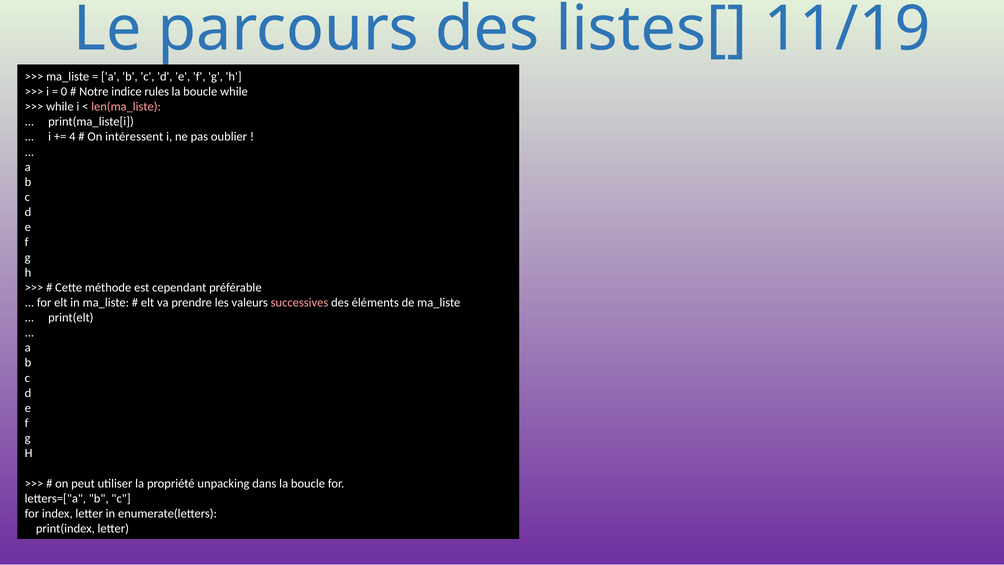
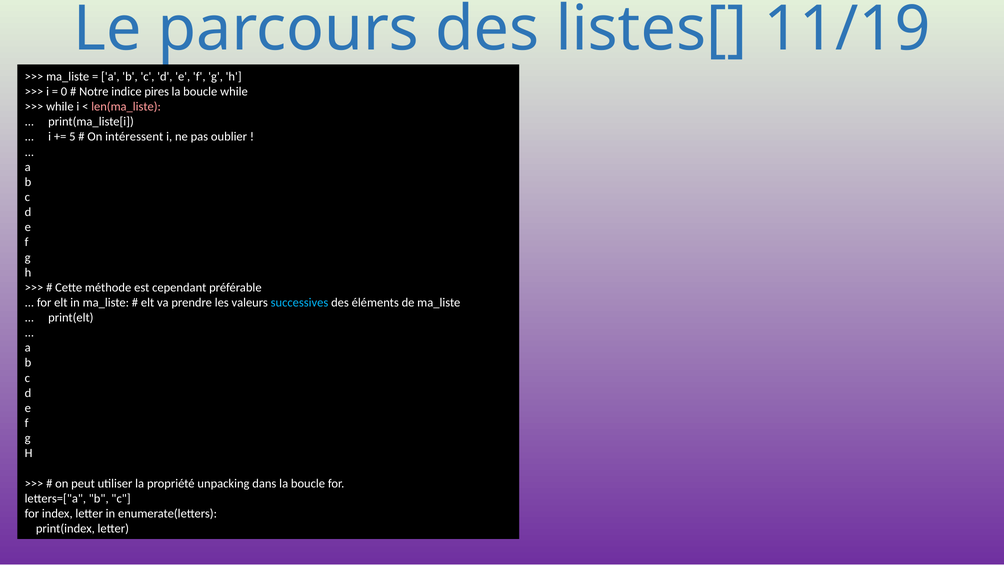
rules: rules -> pires
4: 4 -> 5
successives colour: pink -> light blue
